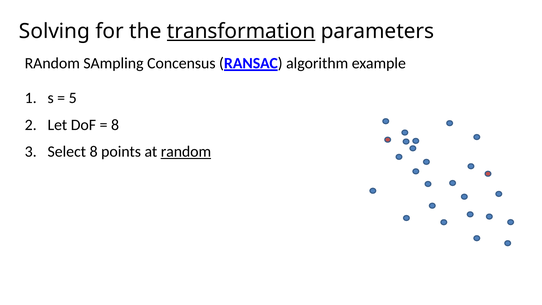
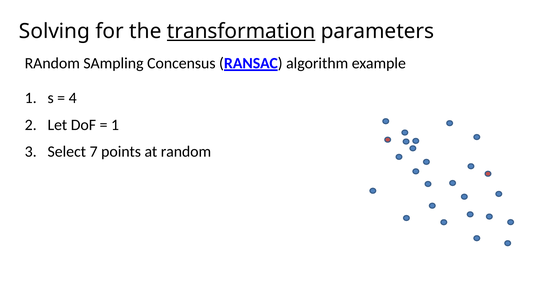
5: 5 -> 4
8 at (115, 125): 8 -> 1
Select 8: 8 -> 7
random at (186, 152) underline: present -> none
